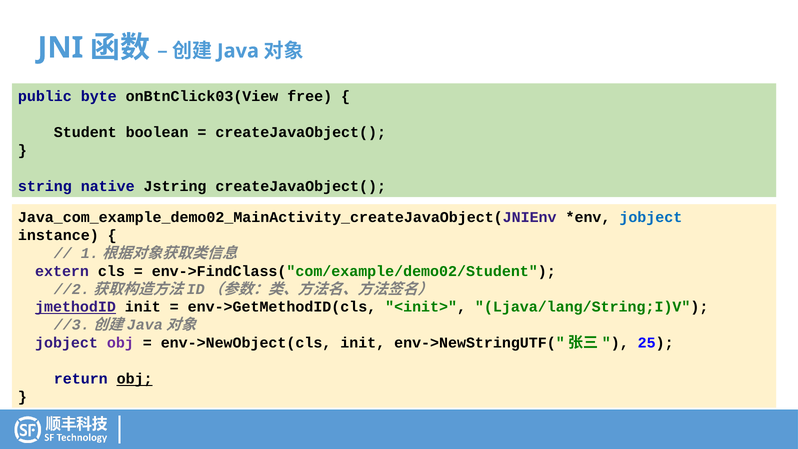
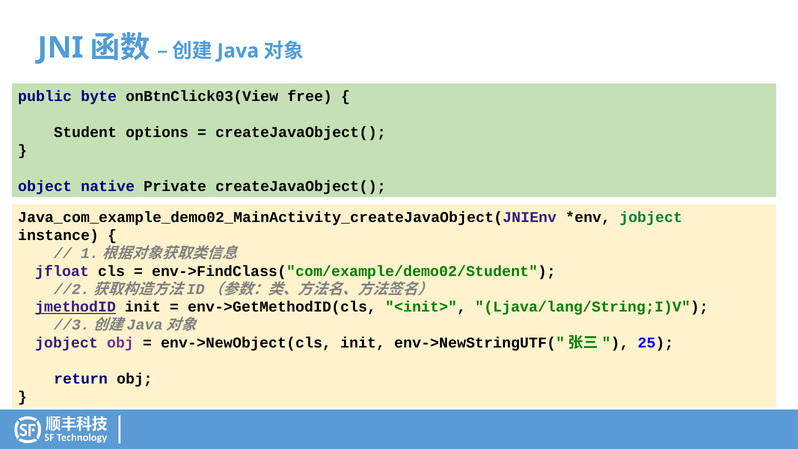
boolean: boolean -> options
string: string -> object
Jstring: Jstring -> Private
jobject at (651, 217) colour: blue -> green
extern: extern -> jfloat
obj at (135, 379) underline: present -> none
